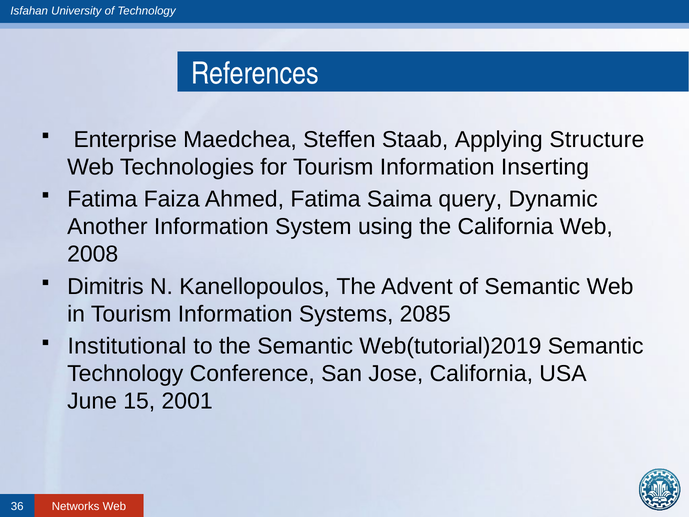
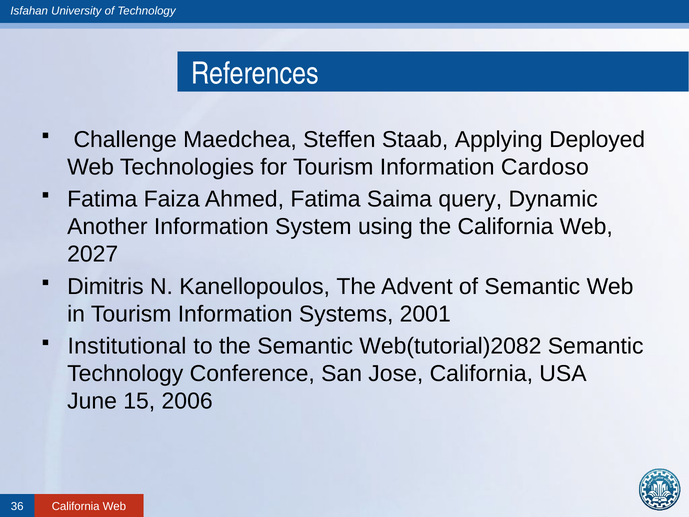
Enterprise: Enterprise -> Challenge
Structure: Structure -> Deployed
Inserting: Inserting -> Cardoso
2008: 2008 -> 2027
2085: 2085 -> 2001
Web(tutorial)2019: Web(tutorial)2019 -> Web(tutorial)2082
2001: 2001 -> 2006
36 Networks: Networks -> California
